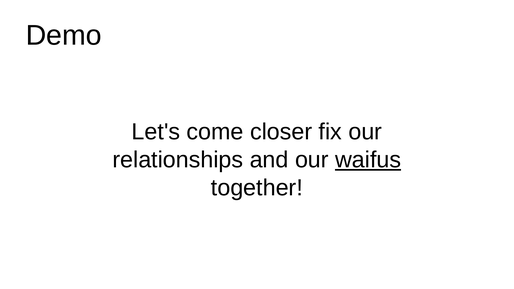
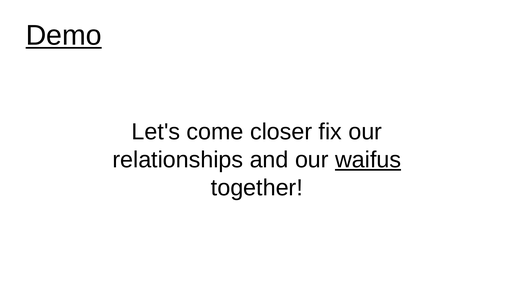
Demo underline: none -> present
